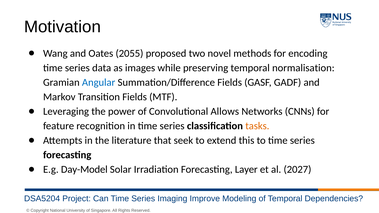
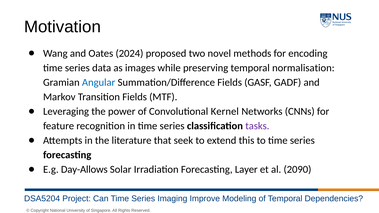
2055: 2055 -> 2024
Allows: Allows -> Kernel
tasks colour: orange -> purple
Day-Model: Day-Model -> Day-Allows
2027: 2027 -> 2090
